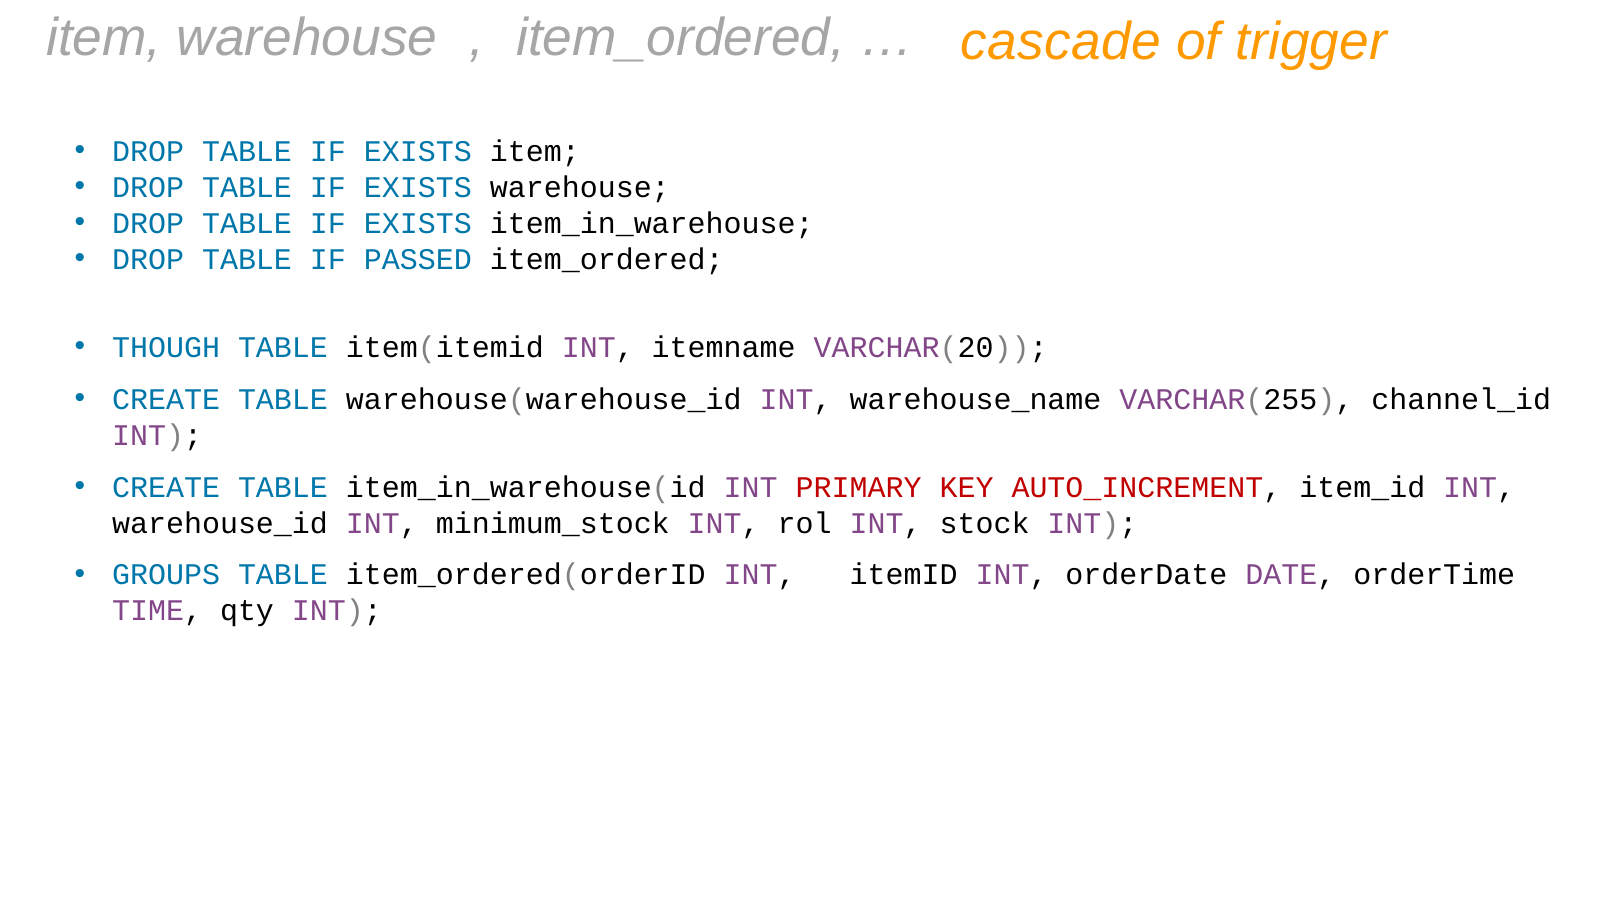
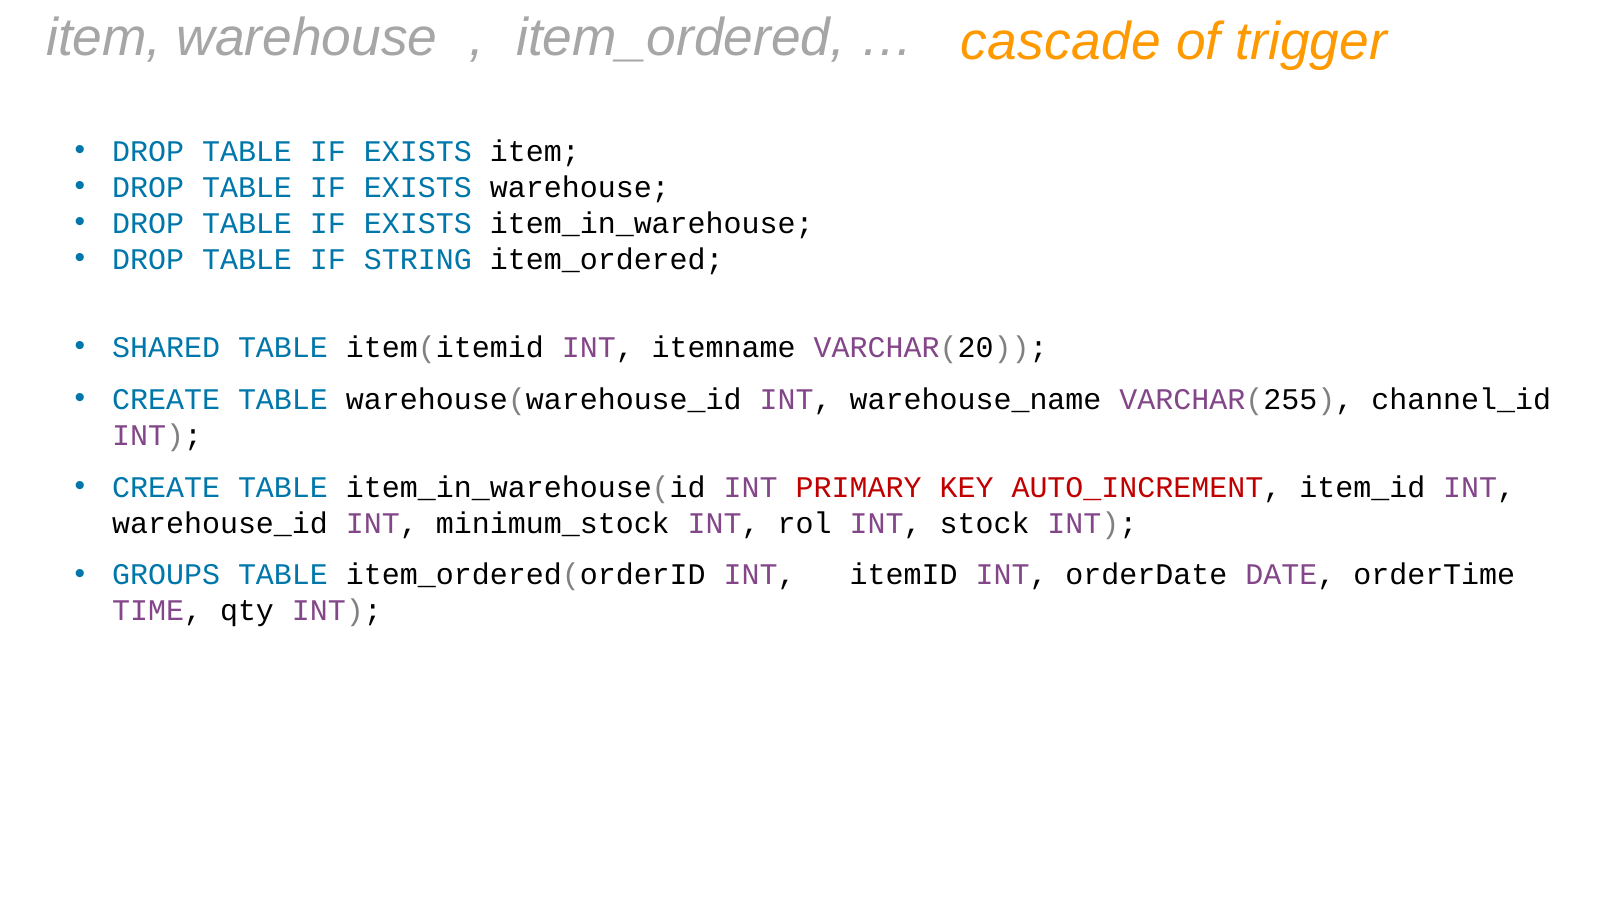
PASSED: PASSED -> STRING
THOUGH: THOUGH -> SHARED
